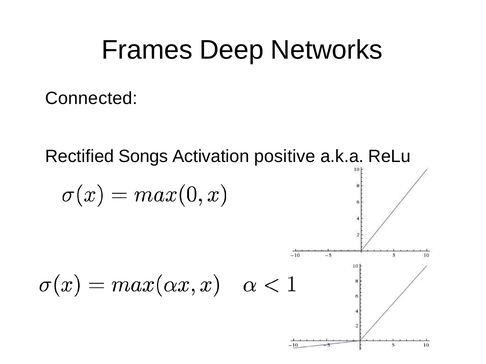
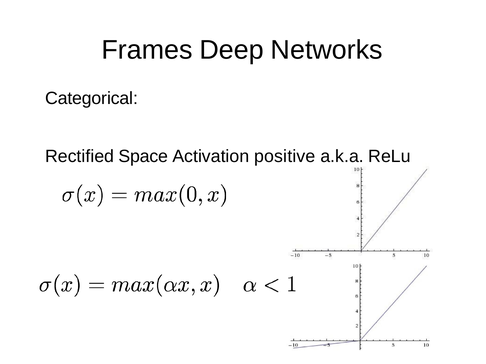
Connected: Connected -> Categorical
Songs: Songs -> Space
